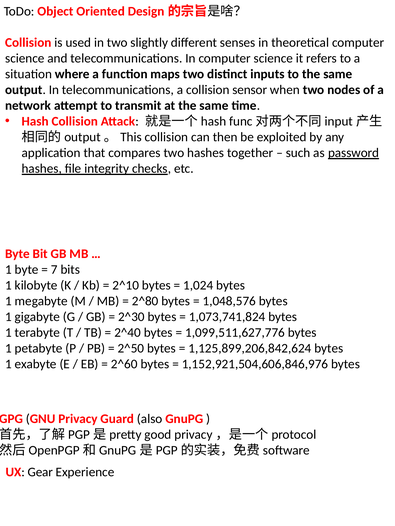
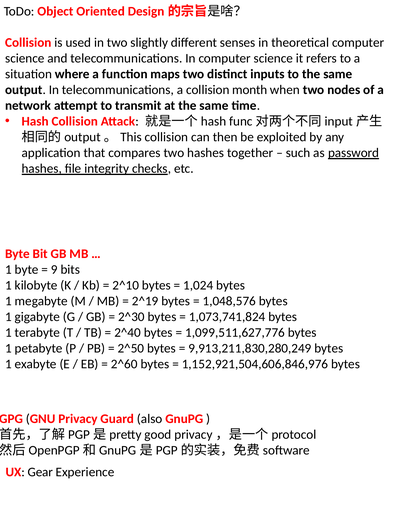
sensor: sensor -> month
7: 7 -> 9
2^80: 2^80 -> 2^19
1,125,899,206,842,624: 1,125,899,206,842,624 -> 9,913,211,830,280,249
